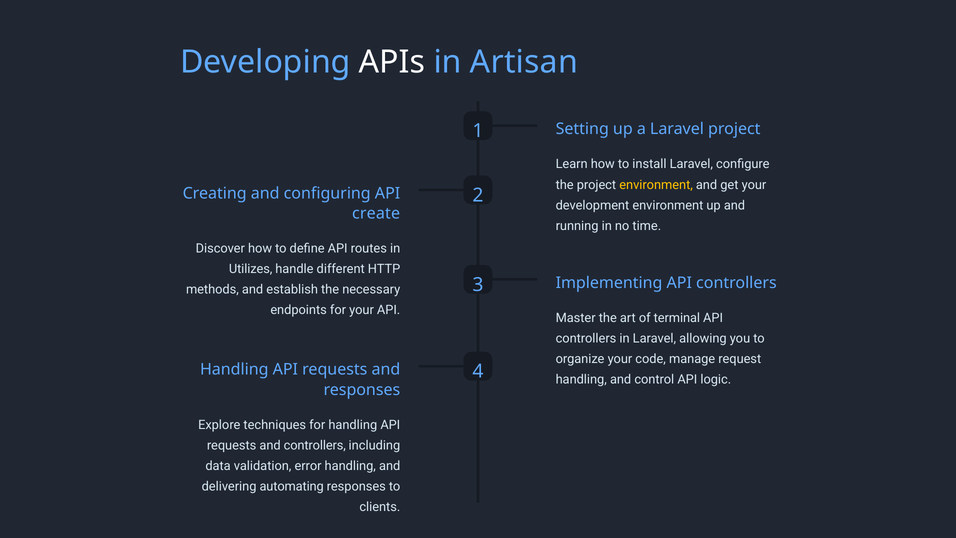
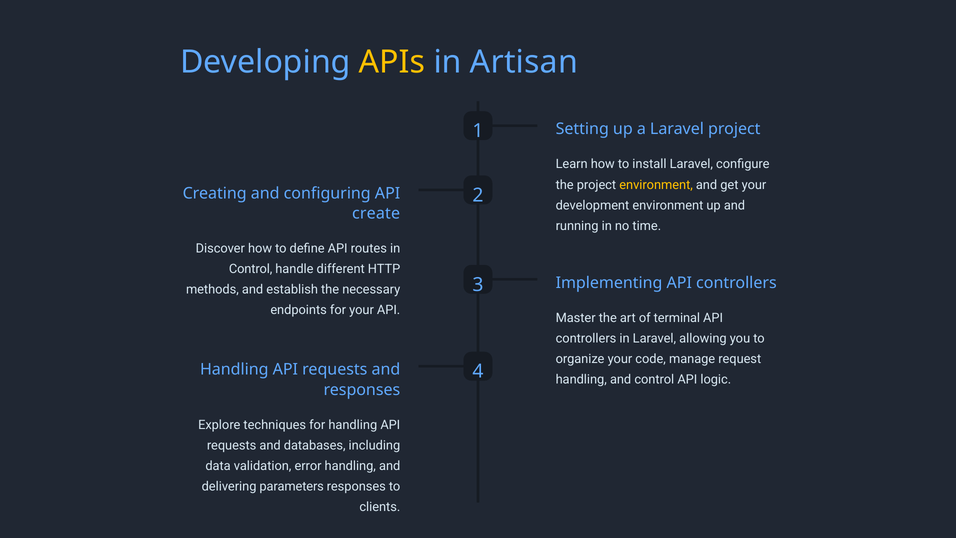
APIs colour: white -> yellow
Utilizes at (251, 269): Utilizes -> Control
and controllers: controllers -> databases
automating: automating -> parameters
